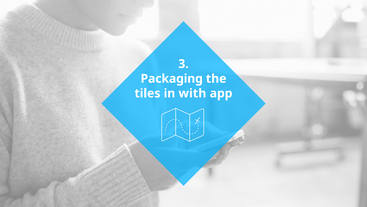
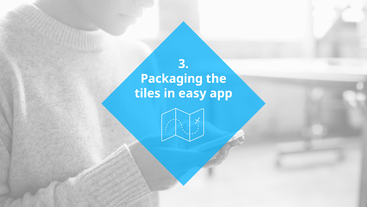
with: with -> easy
